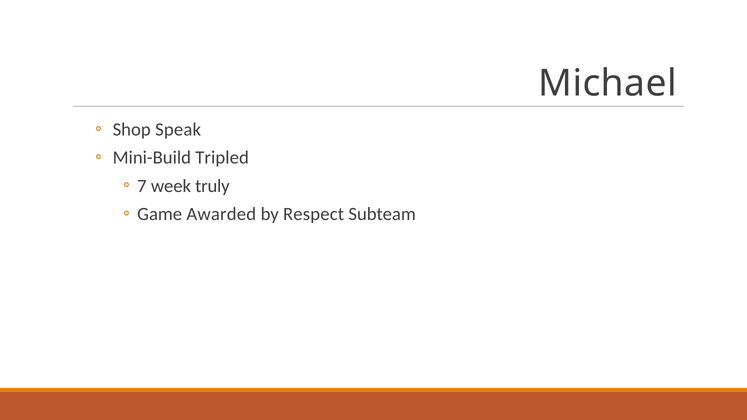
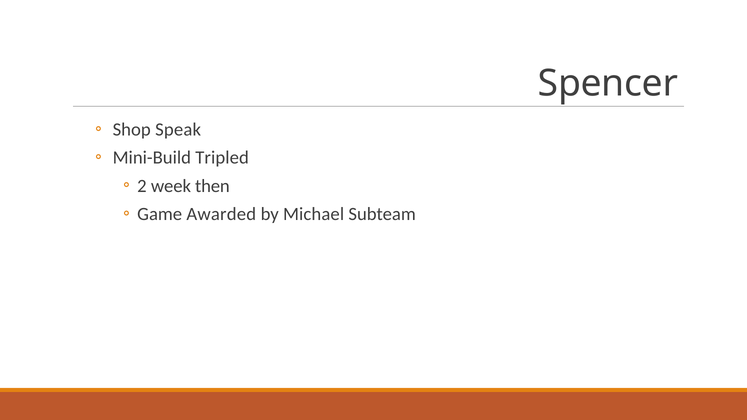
Michael: Michael -> Spencer
7: 7 -> 2
truly: truly -> then
Respect: Respect -> Michael
